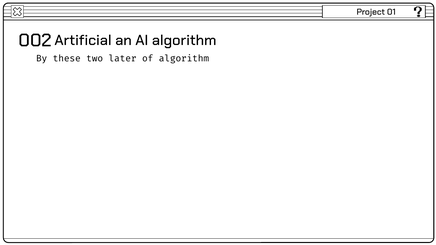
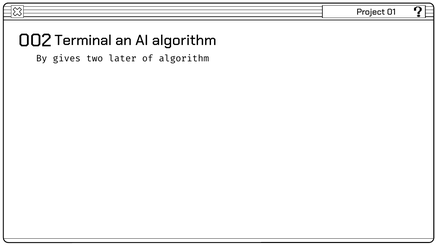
Artificial: Artificial -> Terminal
these: these -> gives
